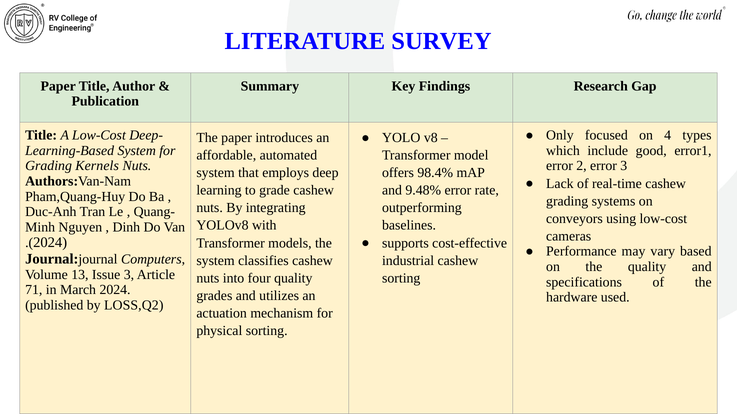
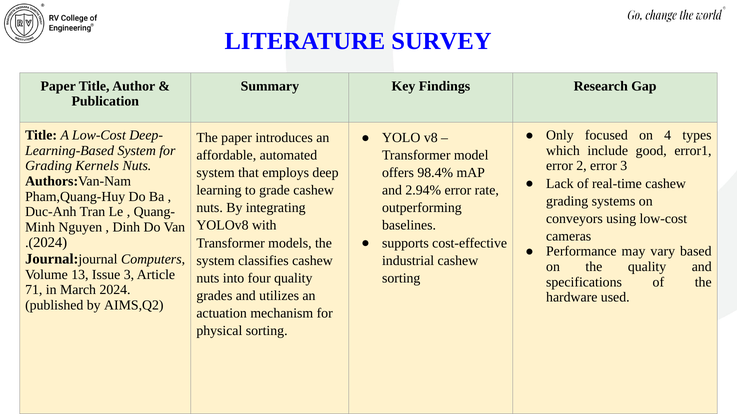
9.48%: 9.48% -> 2.94%
LOSS,Q2: LOSS,Q2 -> AIMS,Q2
